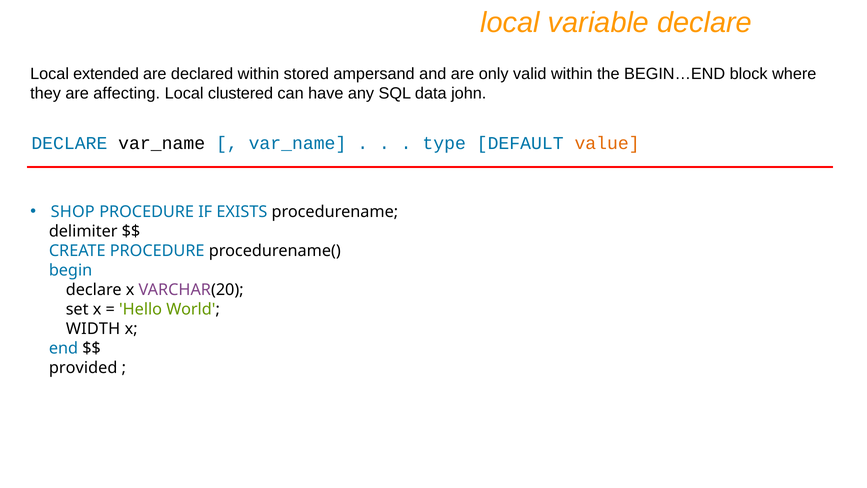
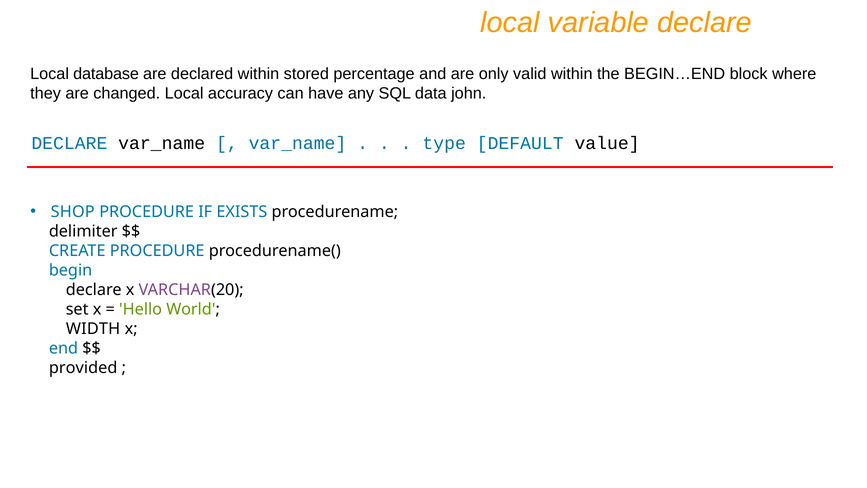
extended: extended -> database
ampersand: ampersand -> percentage
affecting: affecting -> changed
clustered: clustered -> accuracy
value colour: orange -> black
